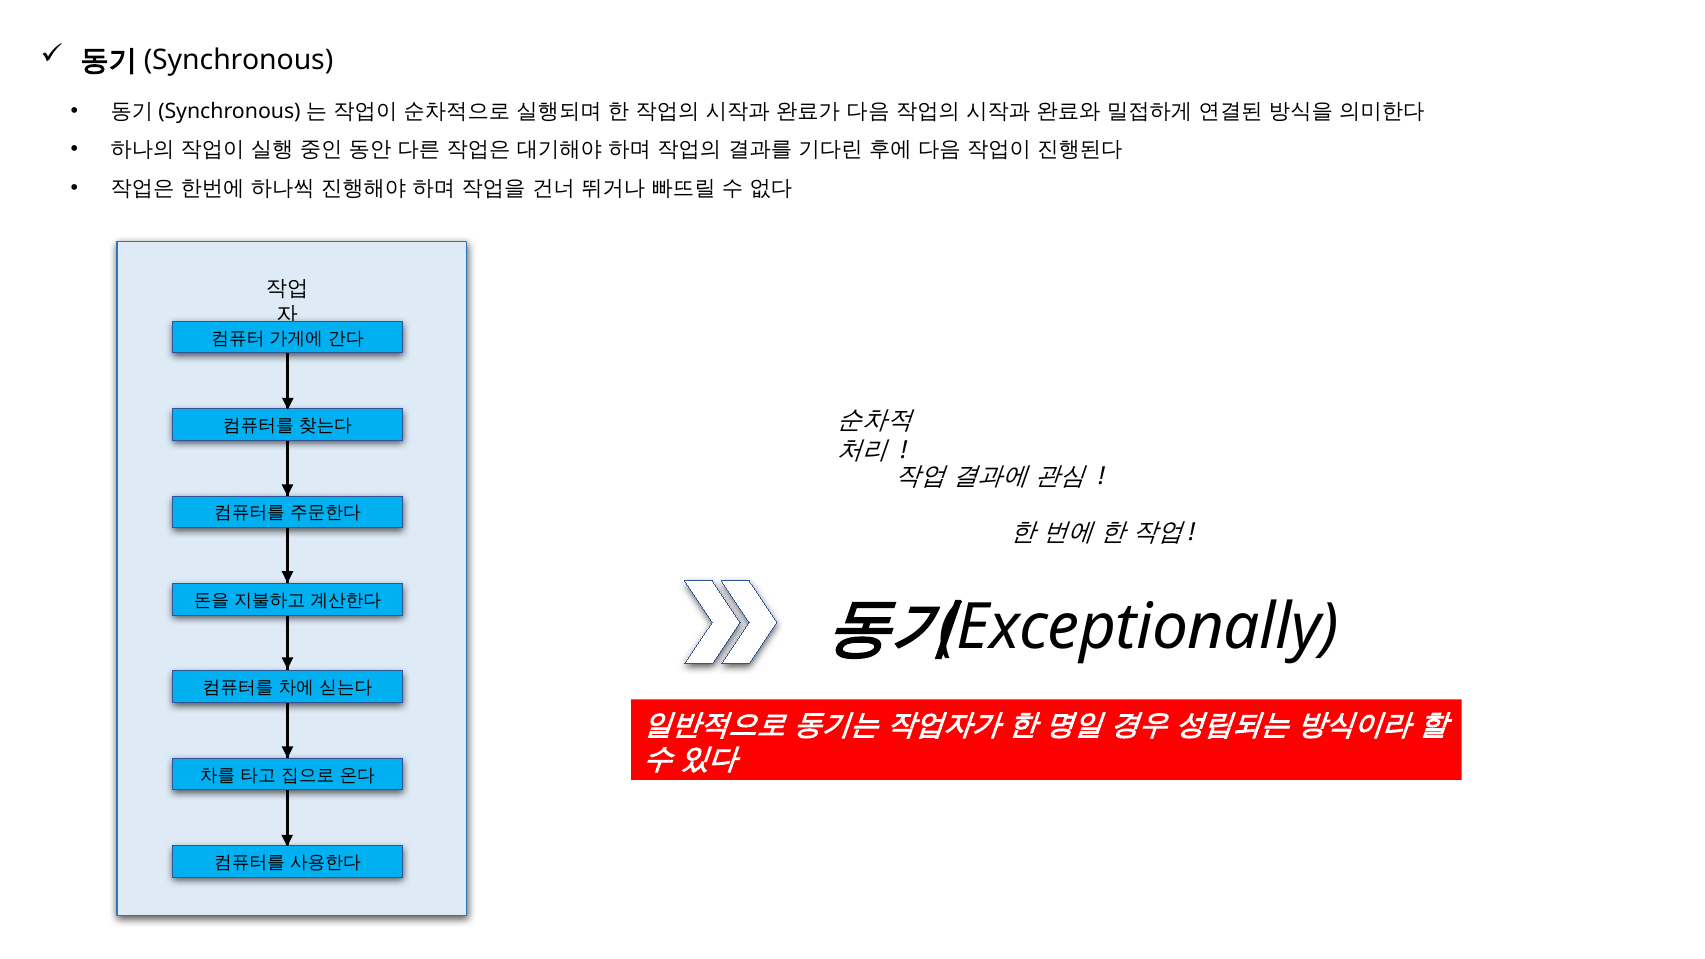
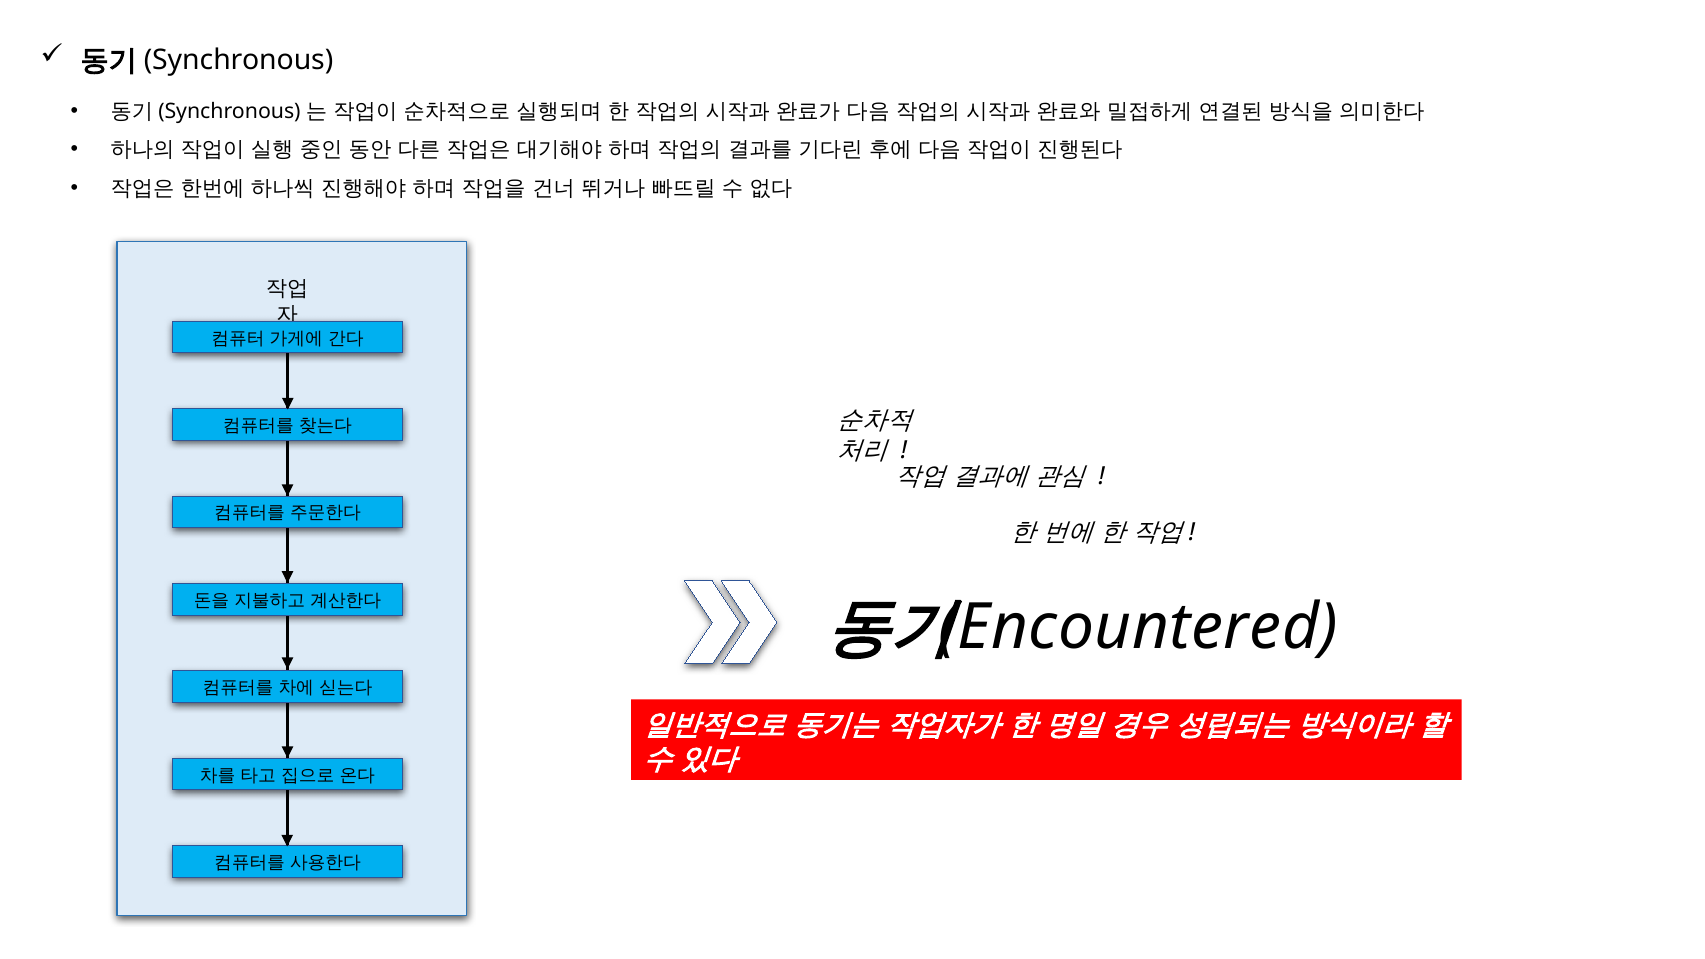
Exceptionally: Exceptionally -> Encountered
